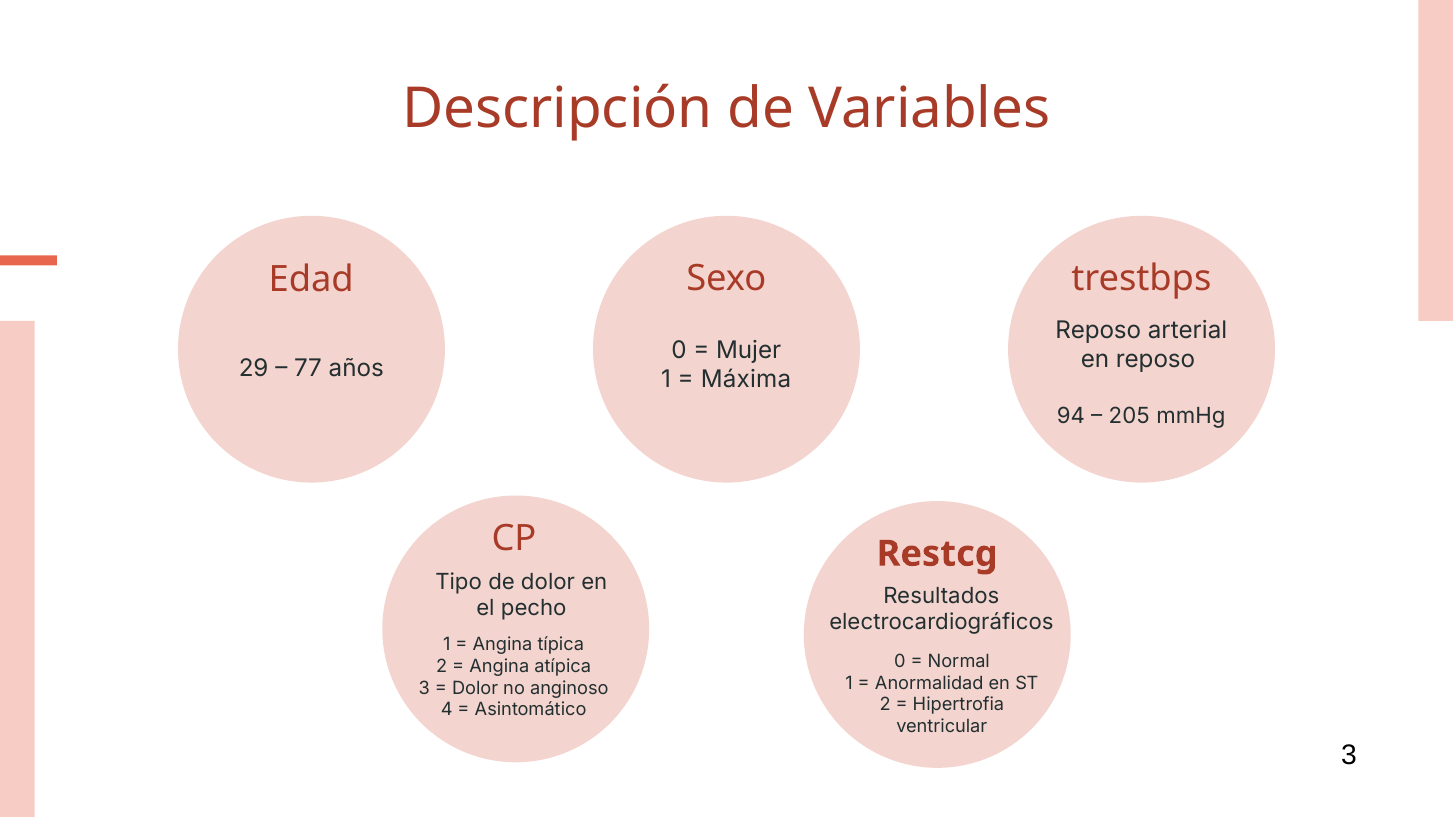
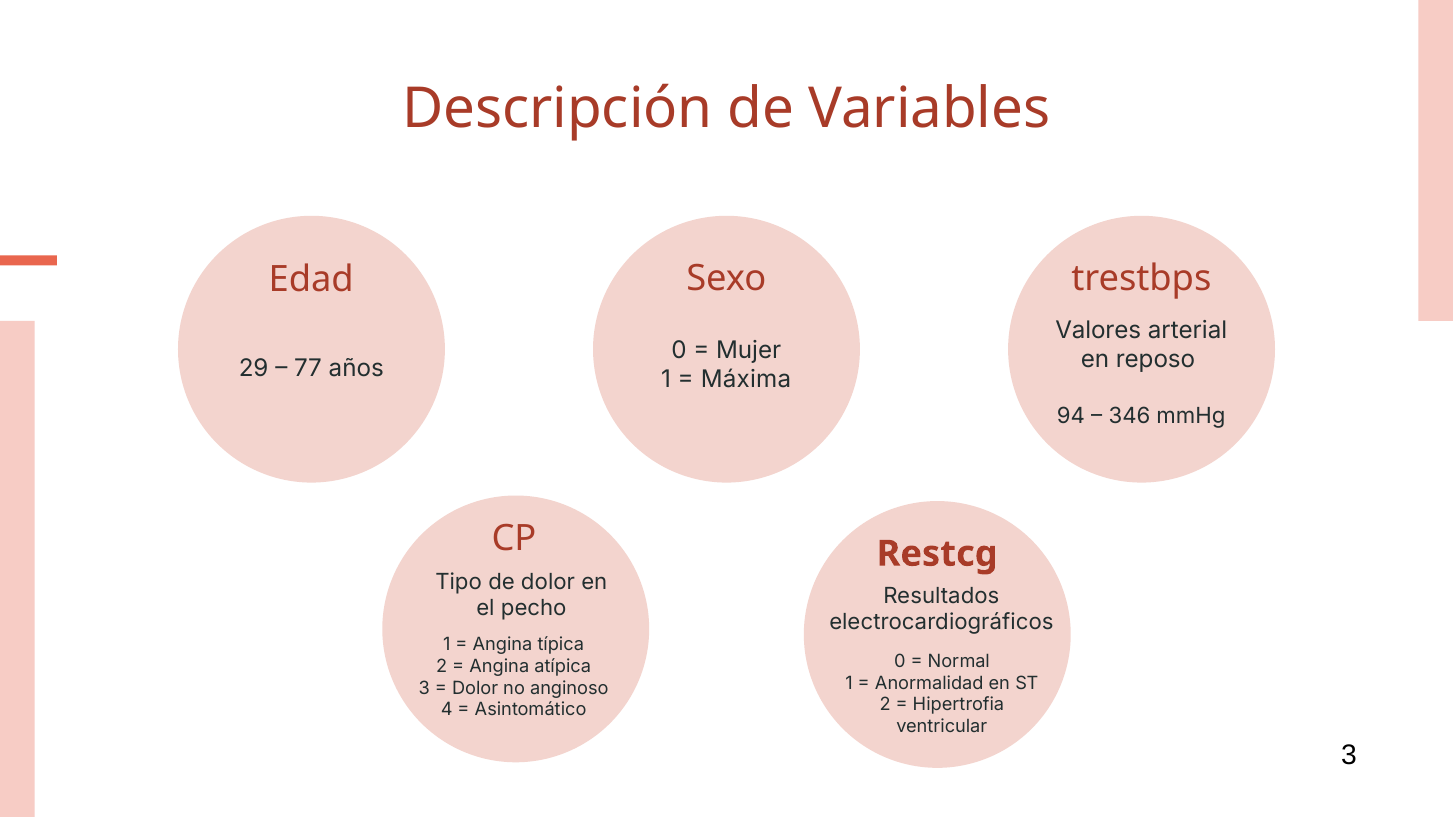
Reposo at (1098, 330): Reposo -> Valores
205: 205 -> 346
